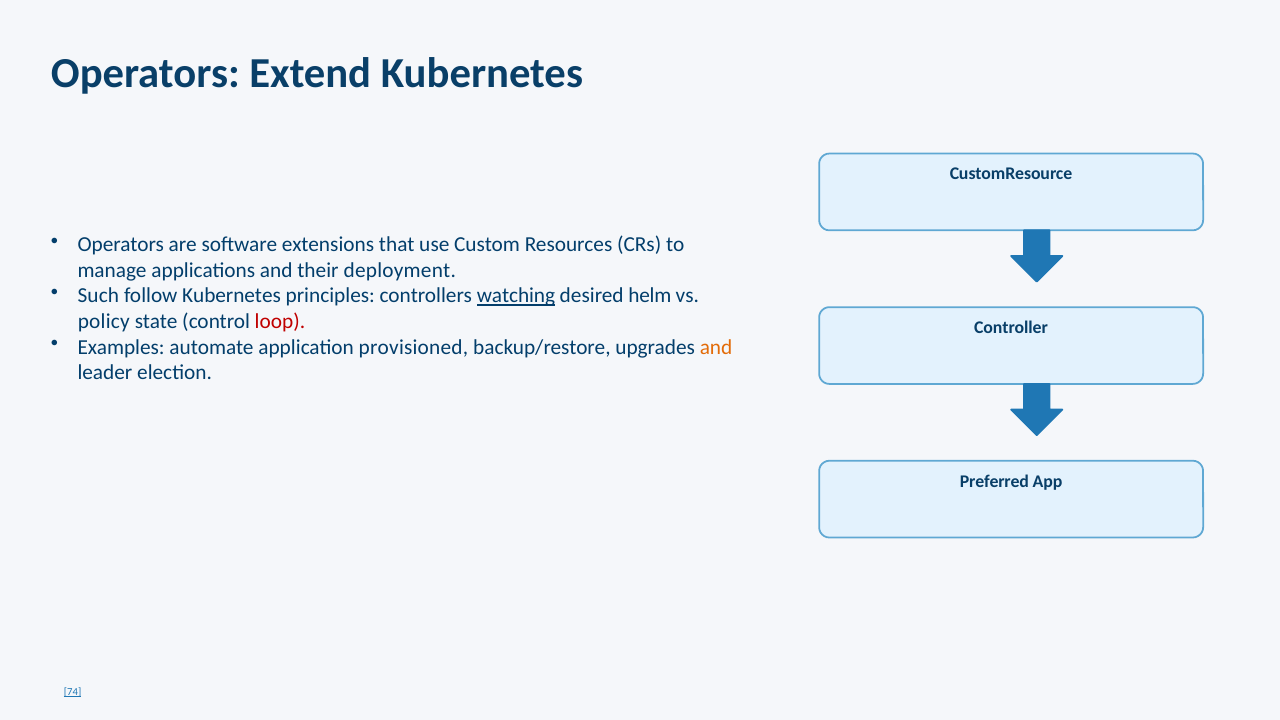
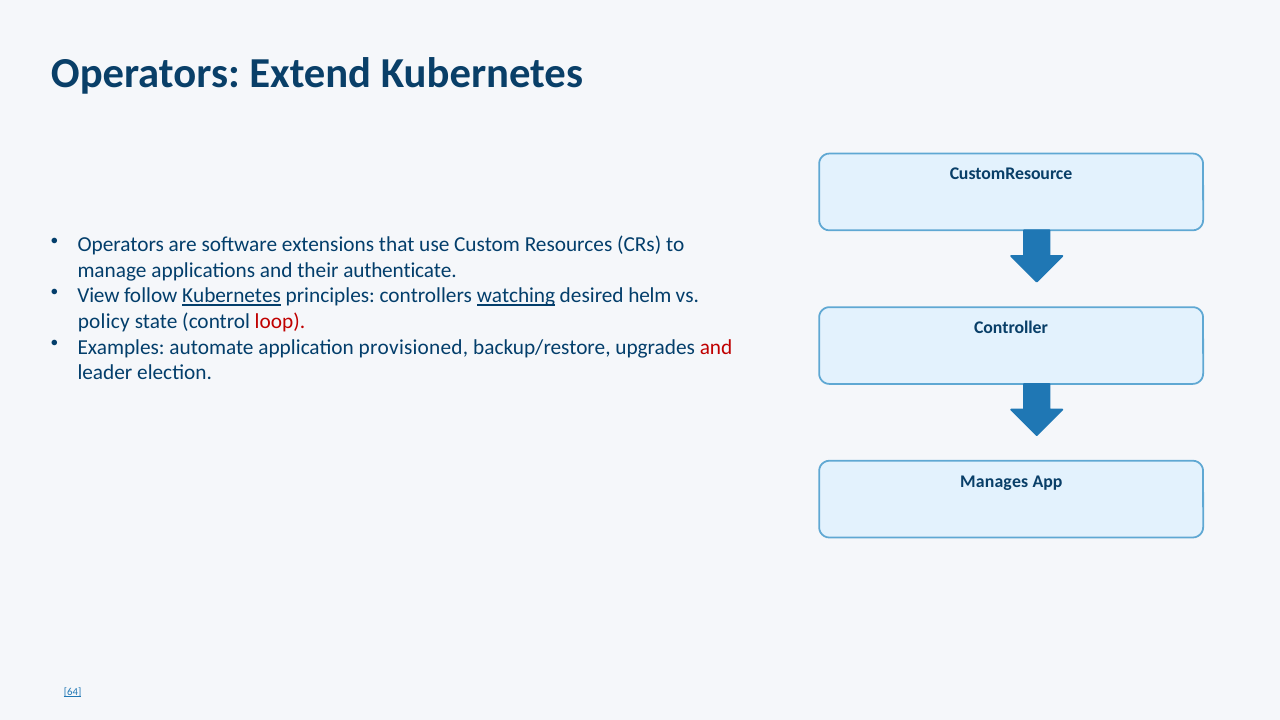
deployment: deployment -> authenticate
Such: Such -> View
Kubernetes at (232, 296) underline: none -> present
and at (716, 347) colour: orange -> red
Preferred: Preferred -> Manages
74: 74 -> 64
